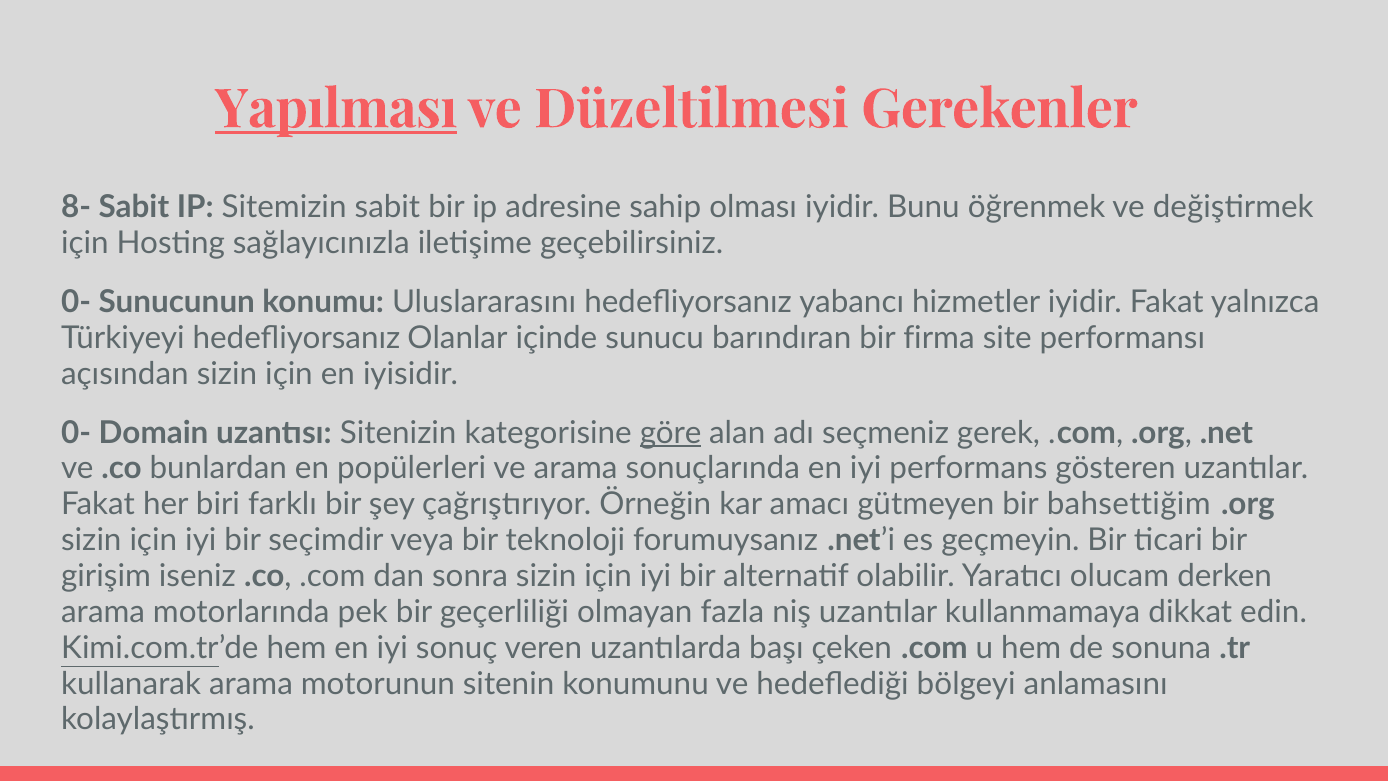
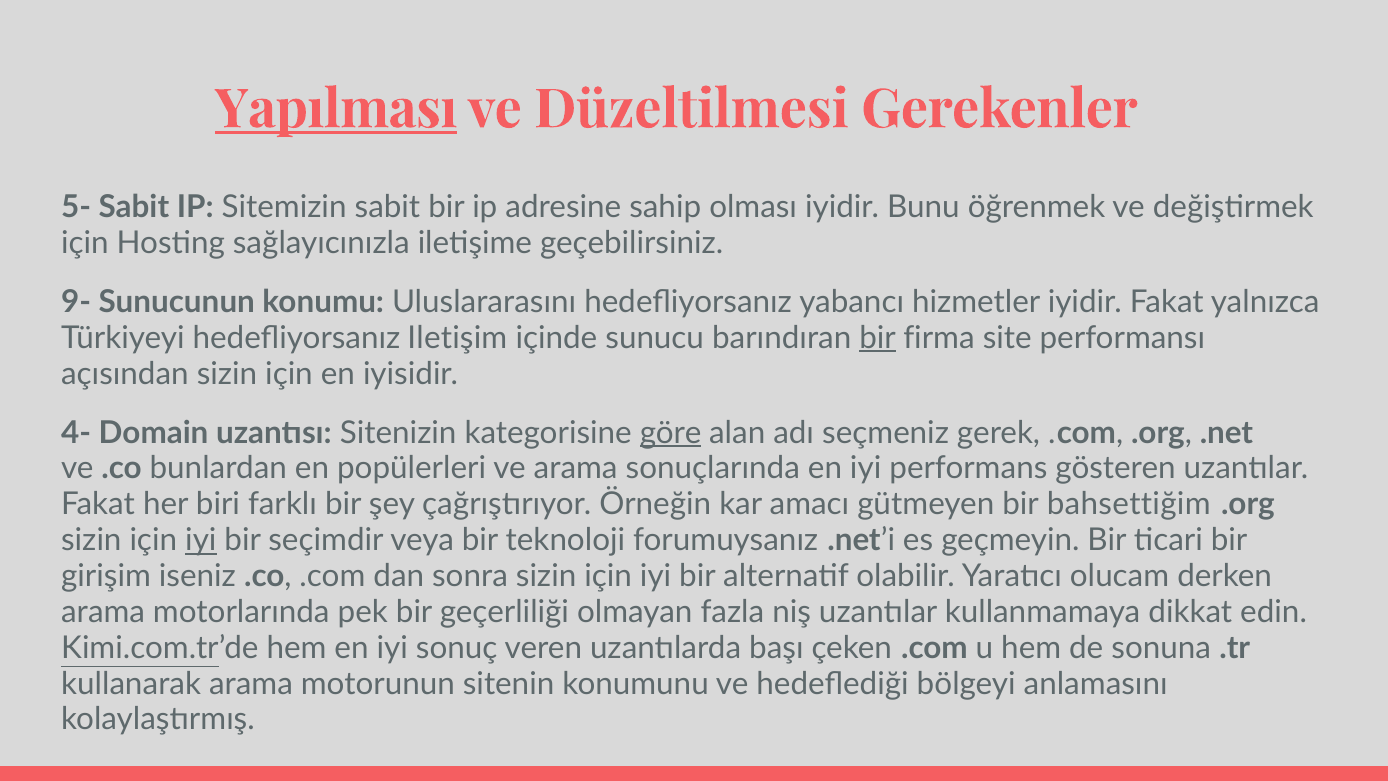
8-: 8- -> 5-
0- at (76, 302): 0- -> 9-
Olanlar: Olanlar -> Iletişim
bir at (878, 338) underline: none -> present
0- at (76, 433): 0- -> 4-
iyi at (201, 540) underline: none -> present
